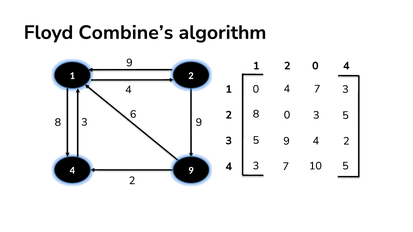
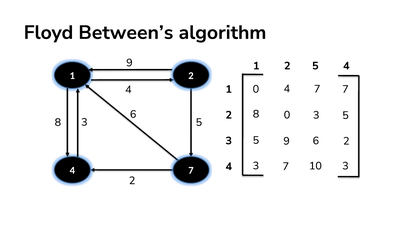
Combine’s: Combine’s -> Between’s
1 2 0: 0 -> 5
0 4 3: 3 -> 7
3 9: 9 -> 5
5 4: 4 -> 6
5 at (345, 166): 5 -> 3
9 at (191, 171): 9 -> 7
